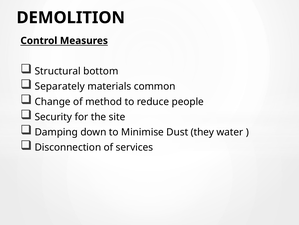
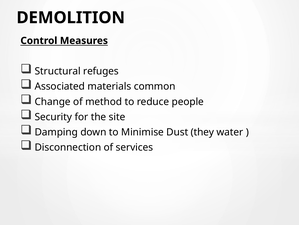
bottom: bottom -> refuges
Separately: Separately -> Associated
